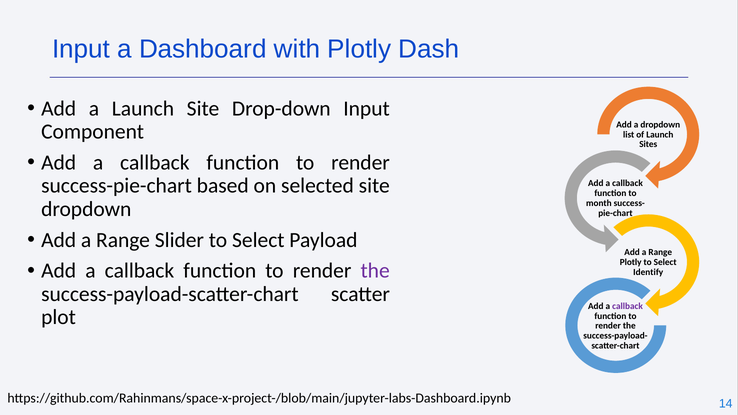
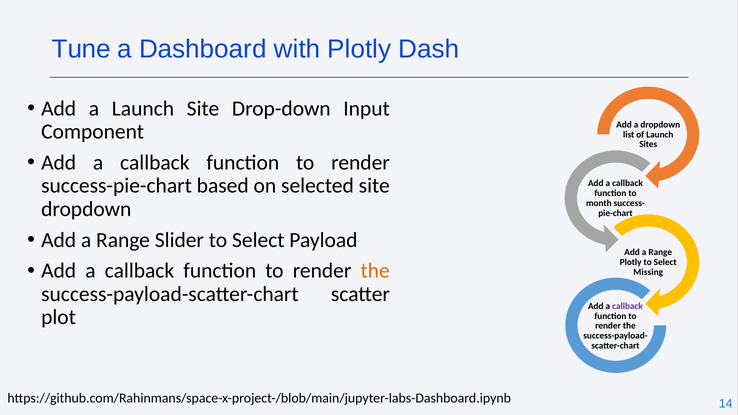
Input at (81, 49): Input -> Tune
the at (375, 271) colour: purple -> orange
Identify: Identify -> Missing
